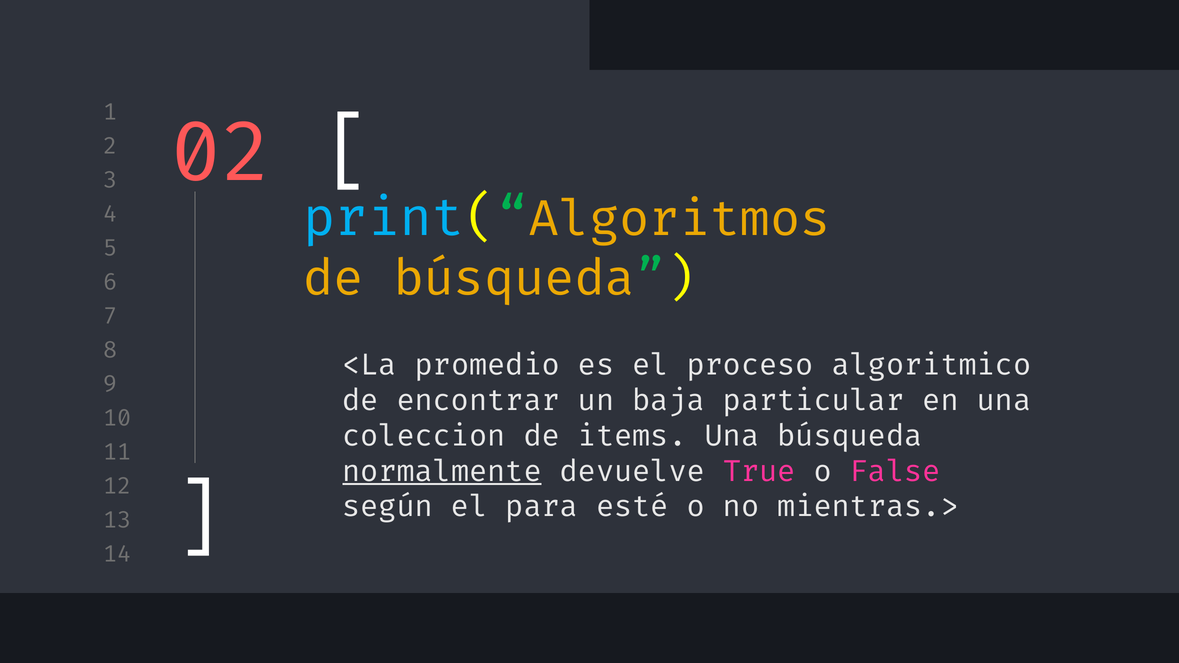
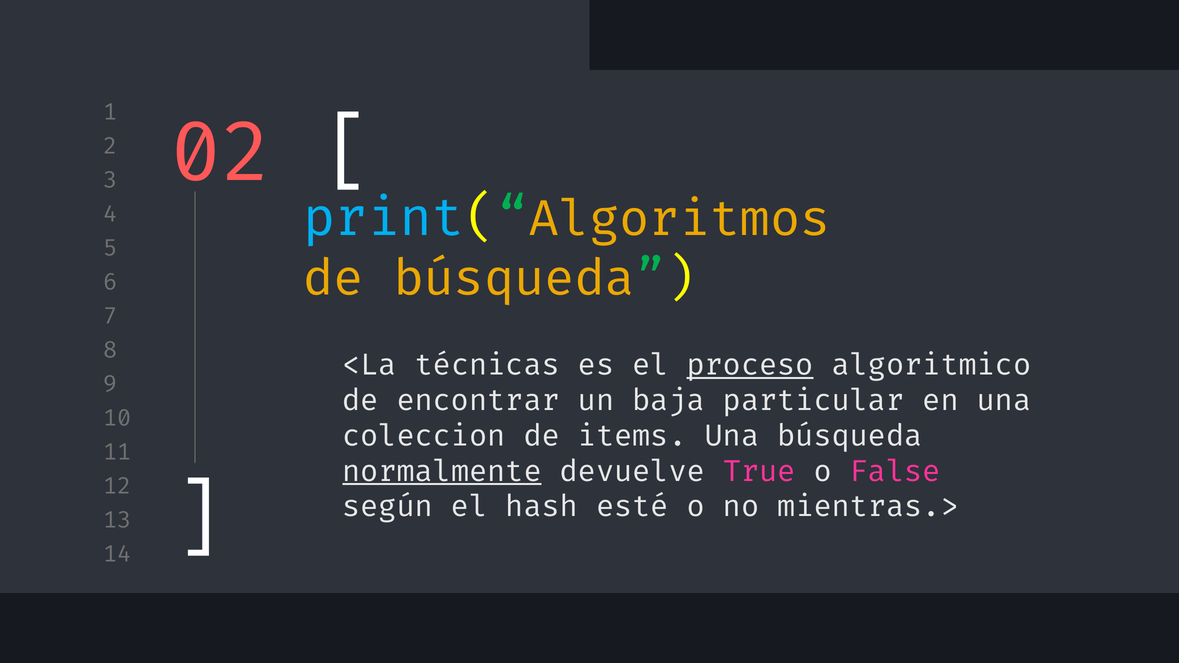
promedio: promedio -> técnicas
proceso underline: none -> present
para: para -> hash
